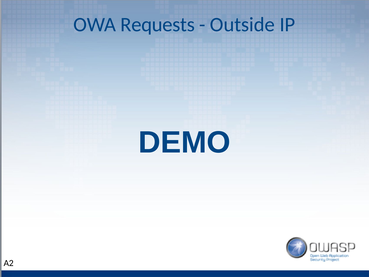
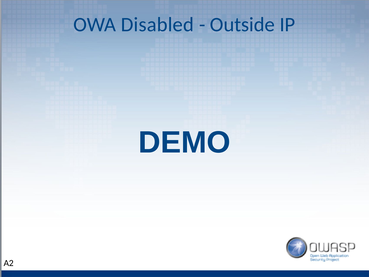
Requests: Requests -> Disabled
